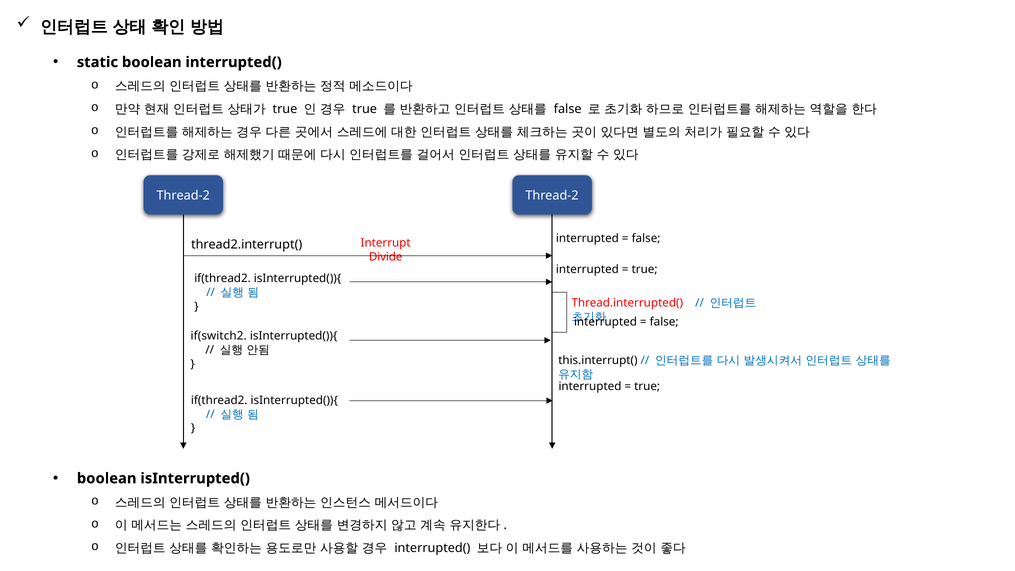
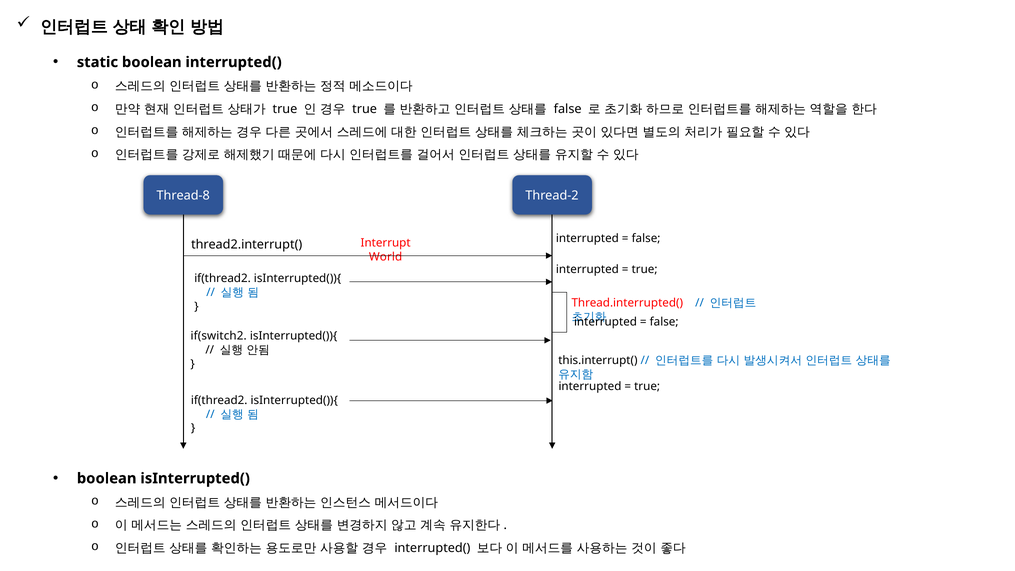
Thread-2 at (183, 196): Thread-2 -> Thread-8
Divide: Divide -> World
